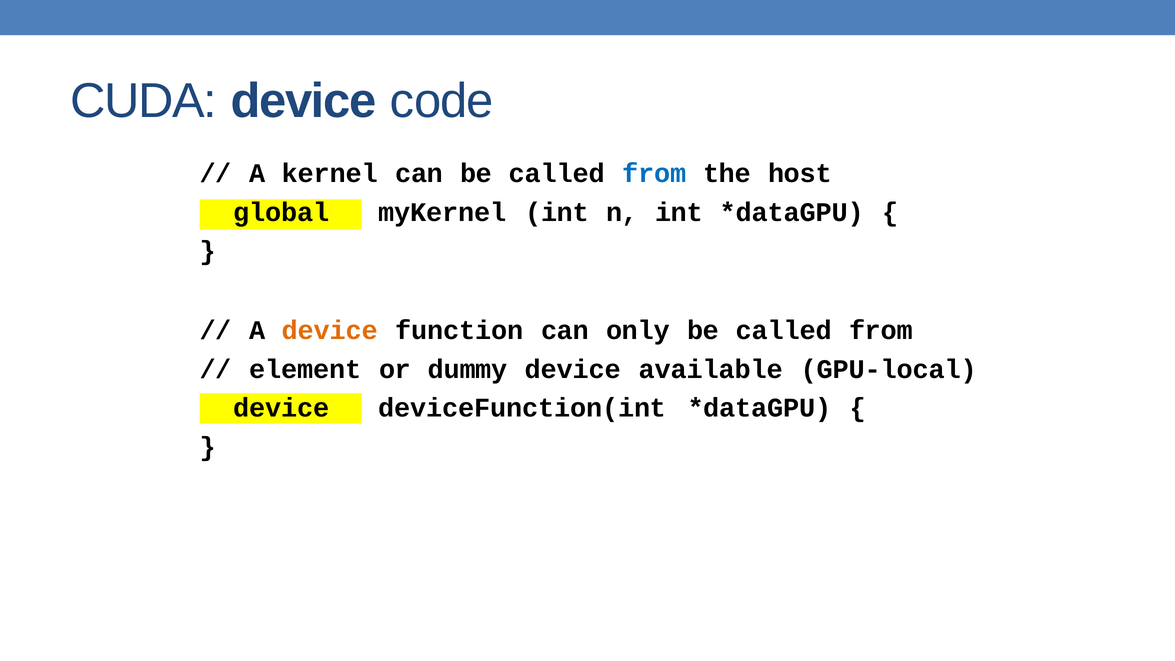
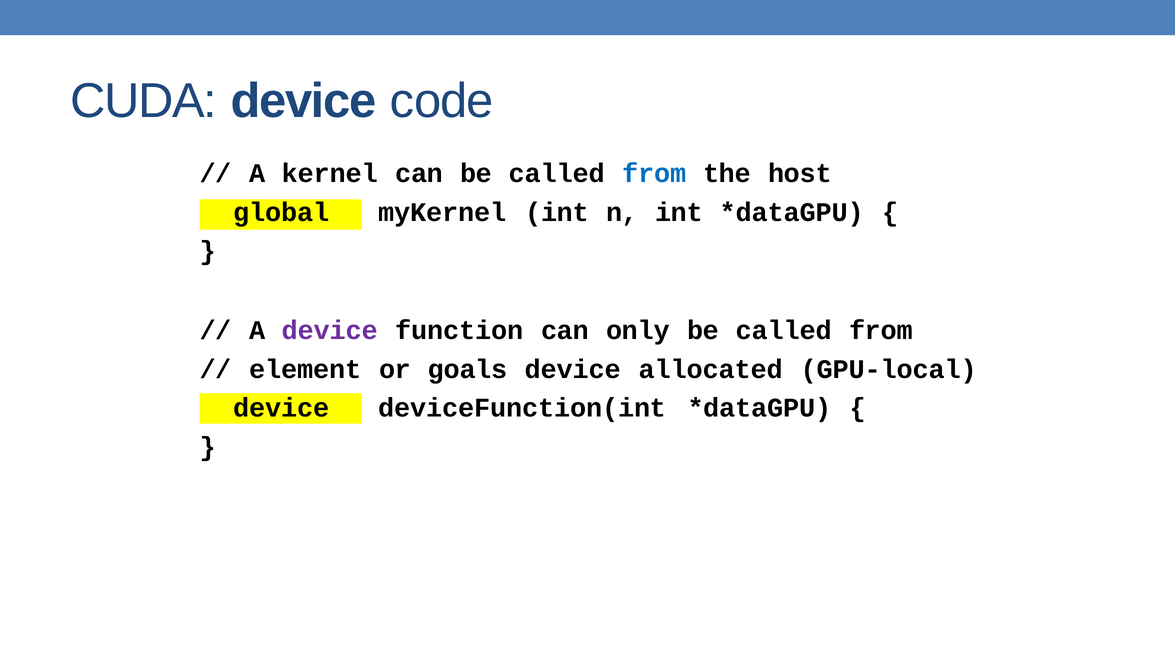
device at (330, 330) colour: orange -> purple
dummy: dummy -> goals
available: available -> allocated
